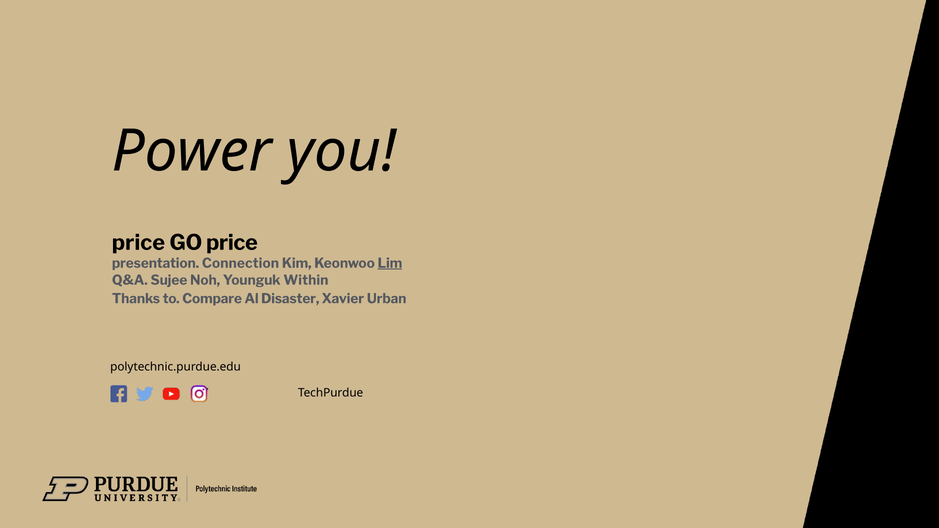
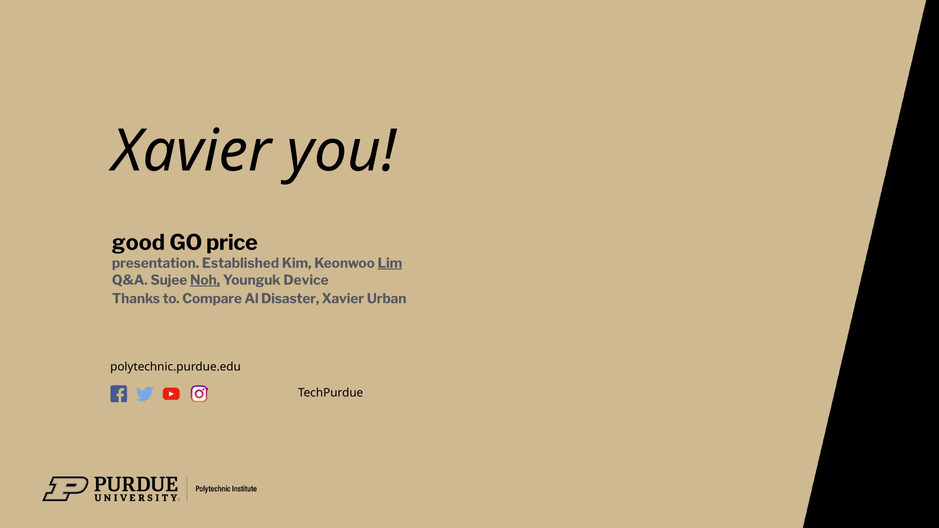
Power at (192, 151): Power -> Xavier
price at (138, 243): price -> good
Connection: Connection -> Established
Noh underline: none -> present
Within: Within -> Device
